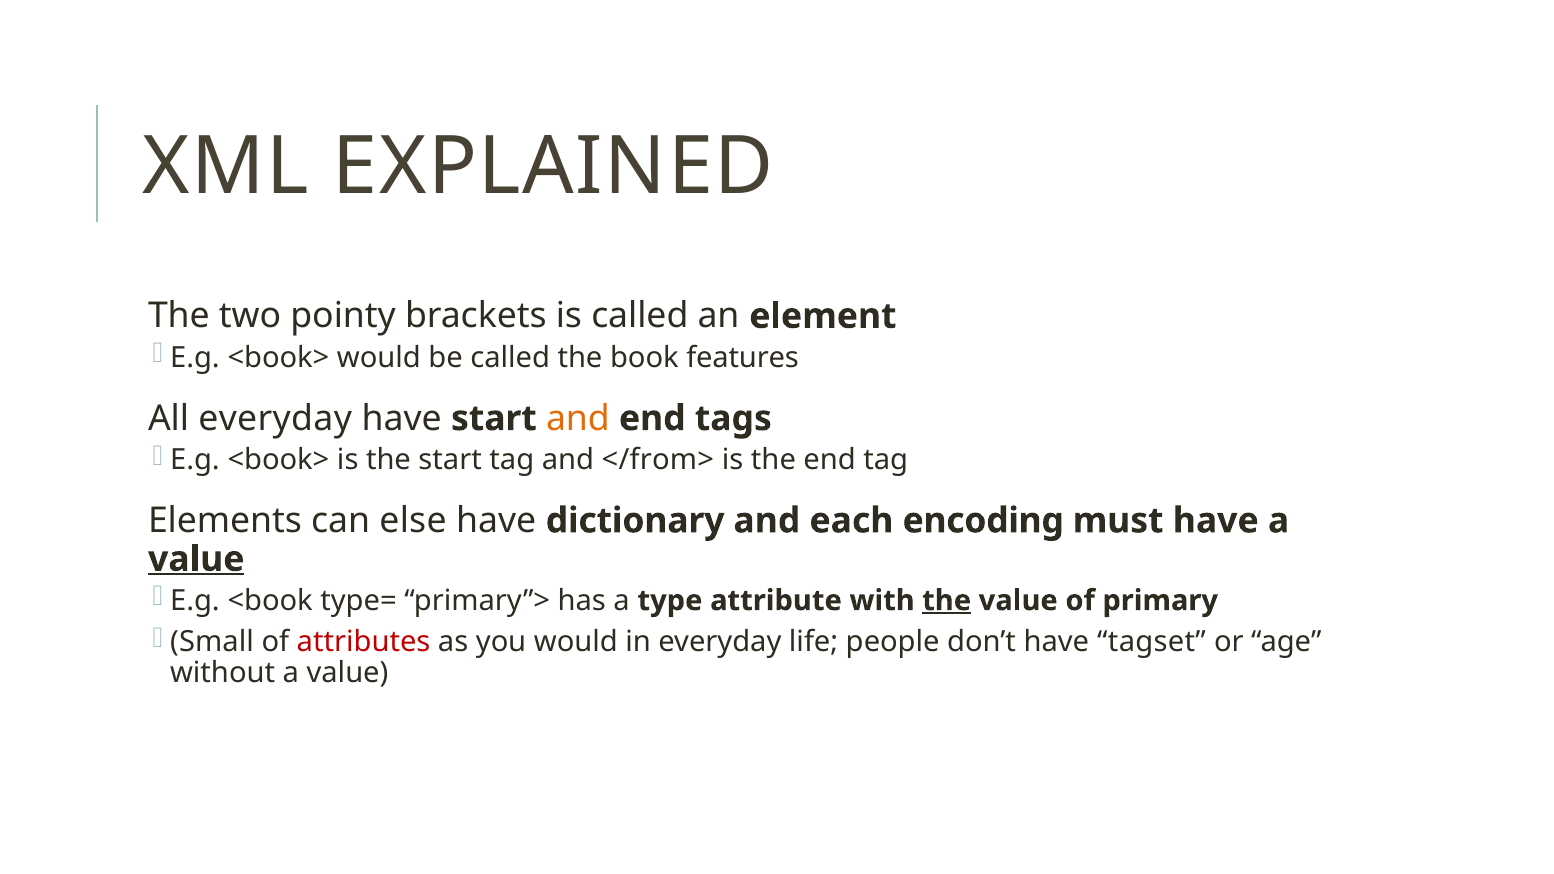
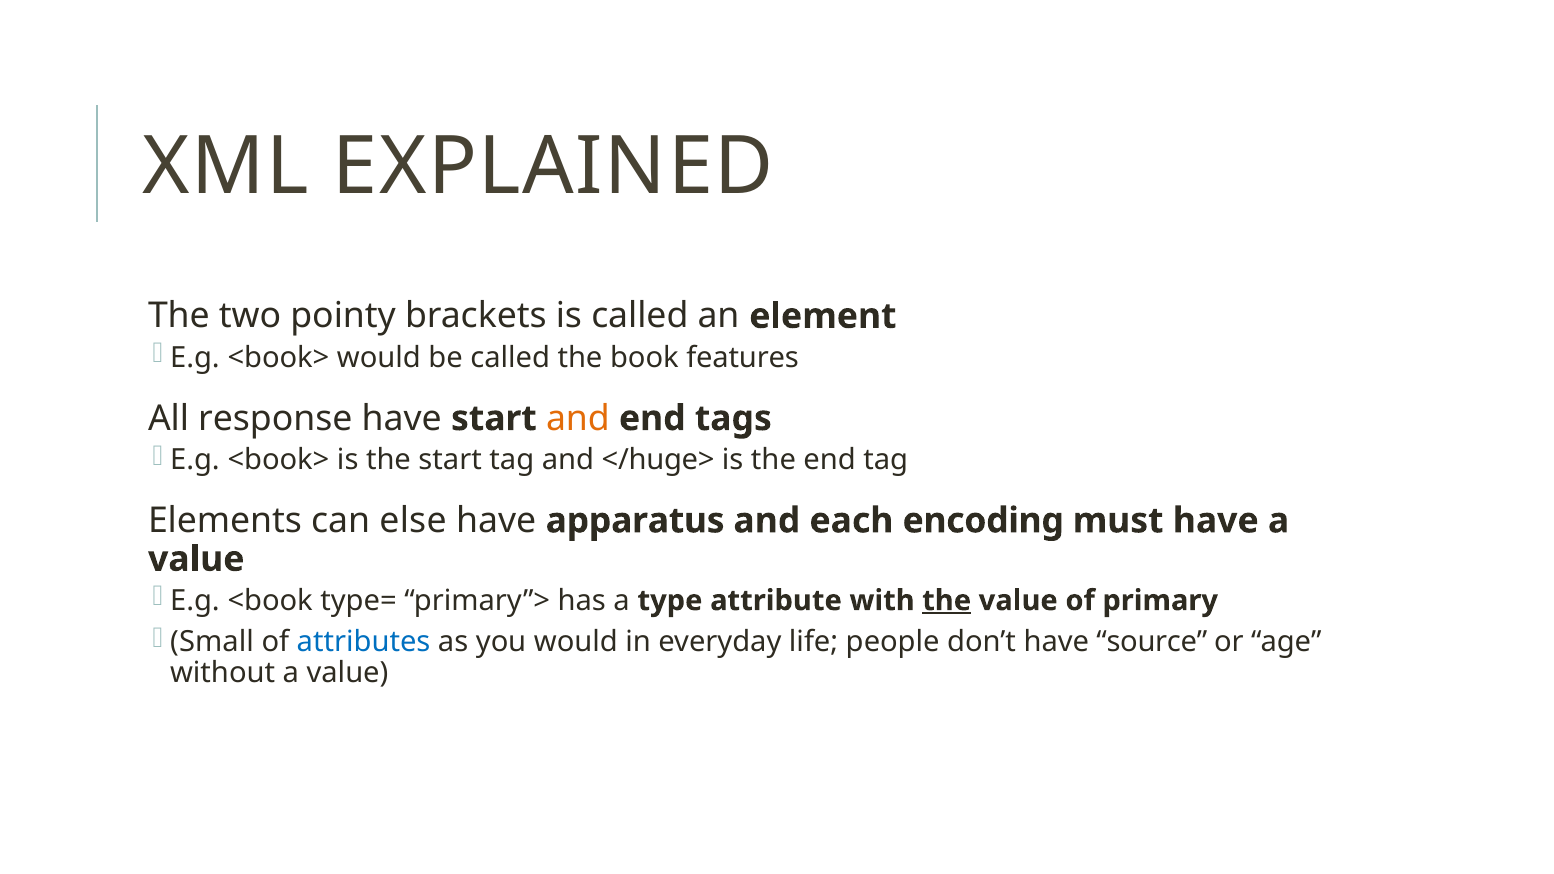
All everyday: everyday -> response
</from>: </from> -> </huge>
dictionary: dictionary -> apparatus
value at (196, 559) underline: present -> none
attributes colour: red -> blue
tagset: tagset -> source
